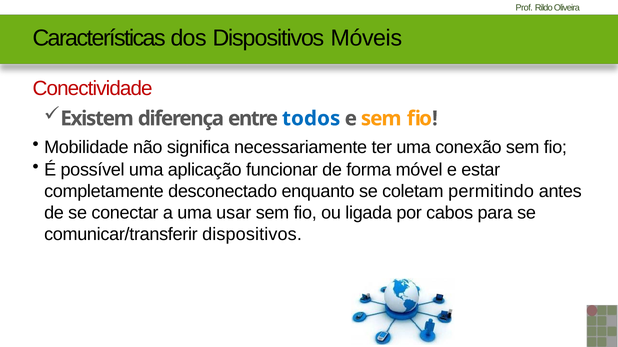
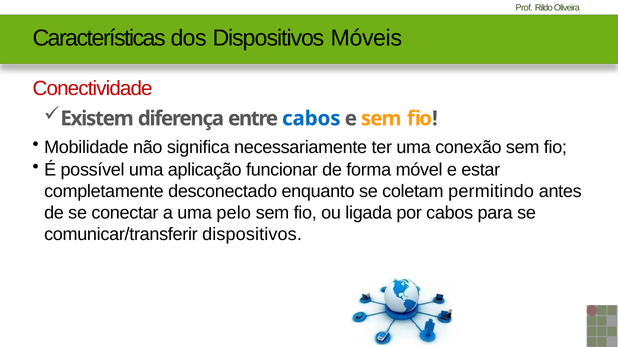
entre todos: todos -> cabos
usar: usar -> pelo
